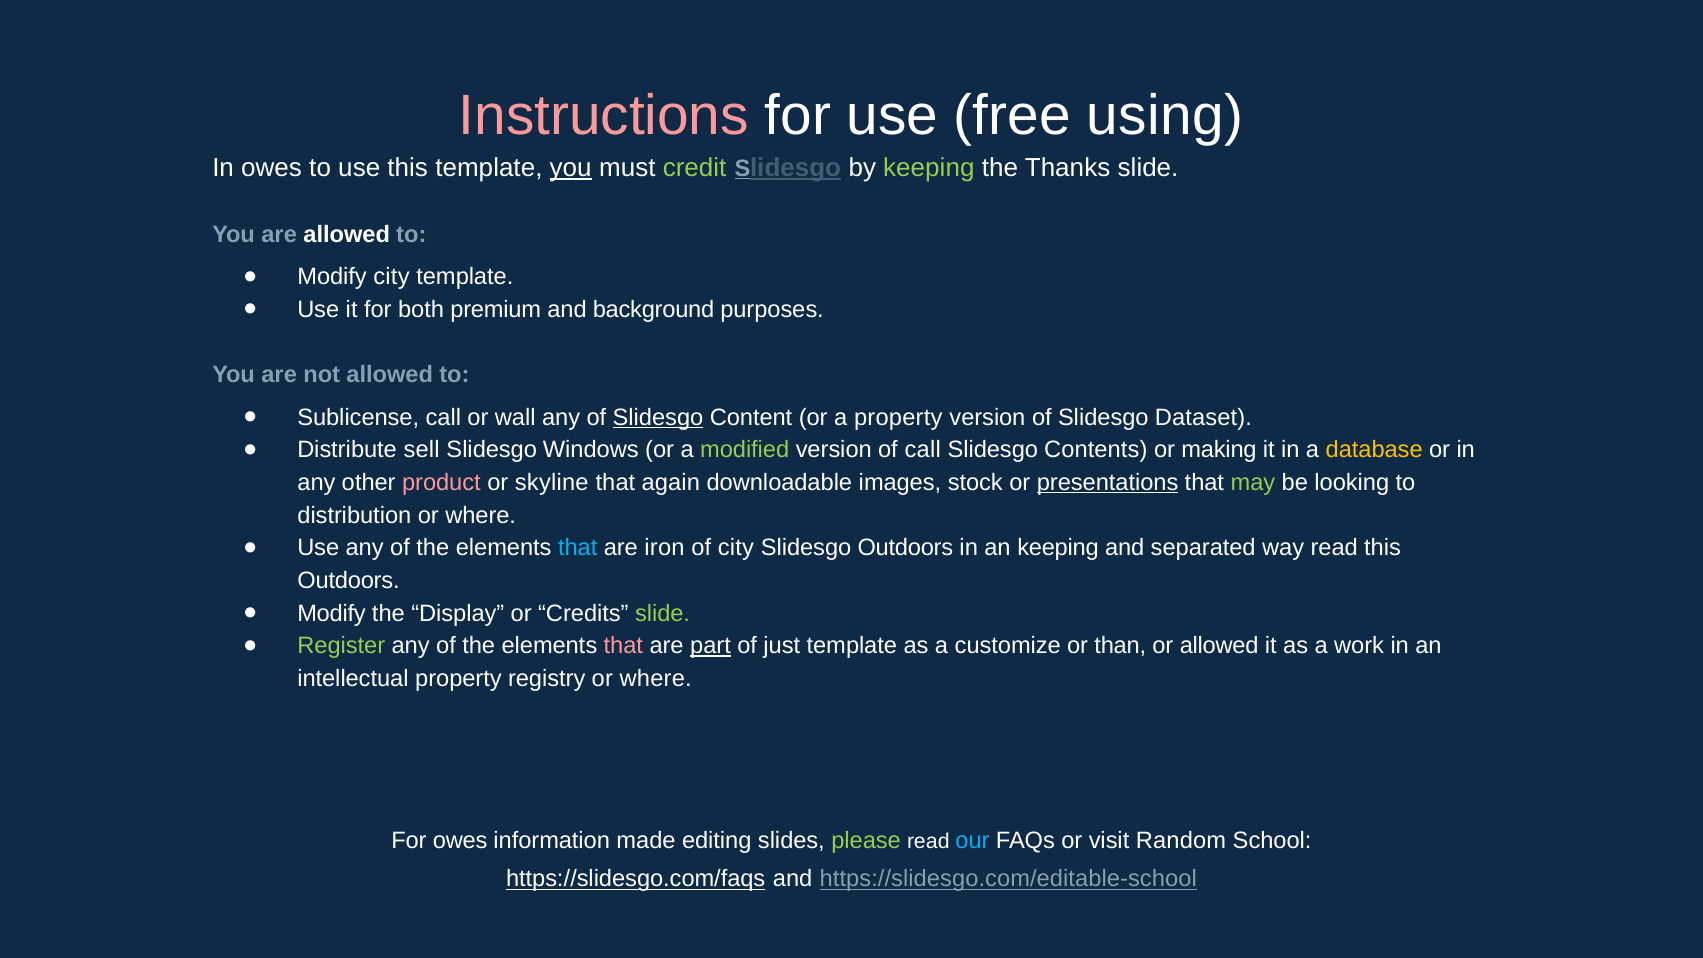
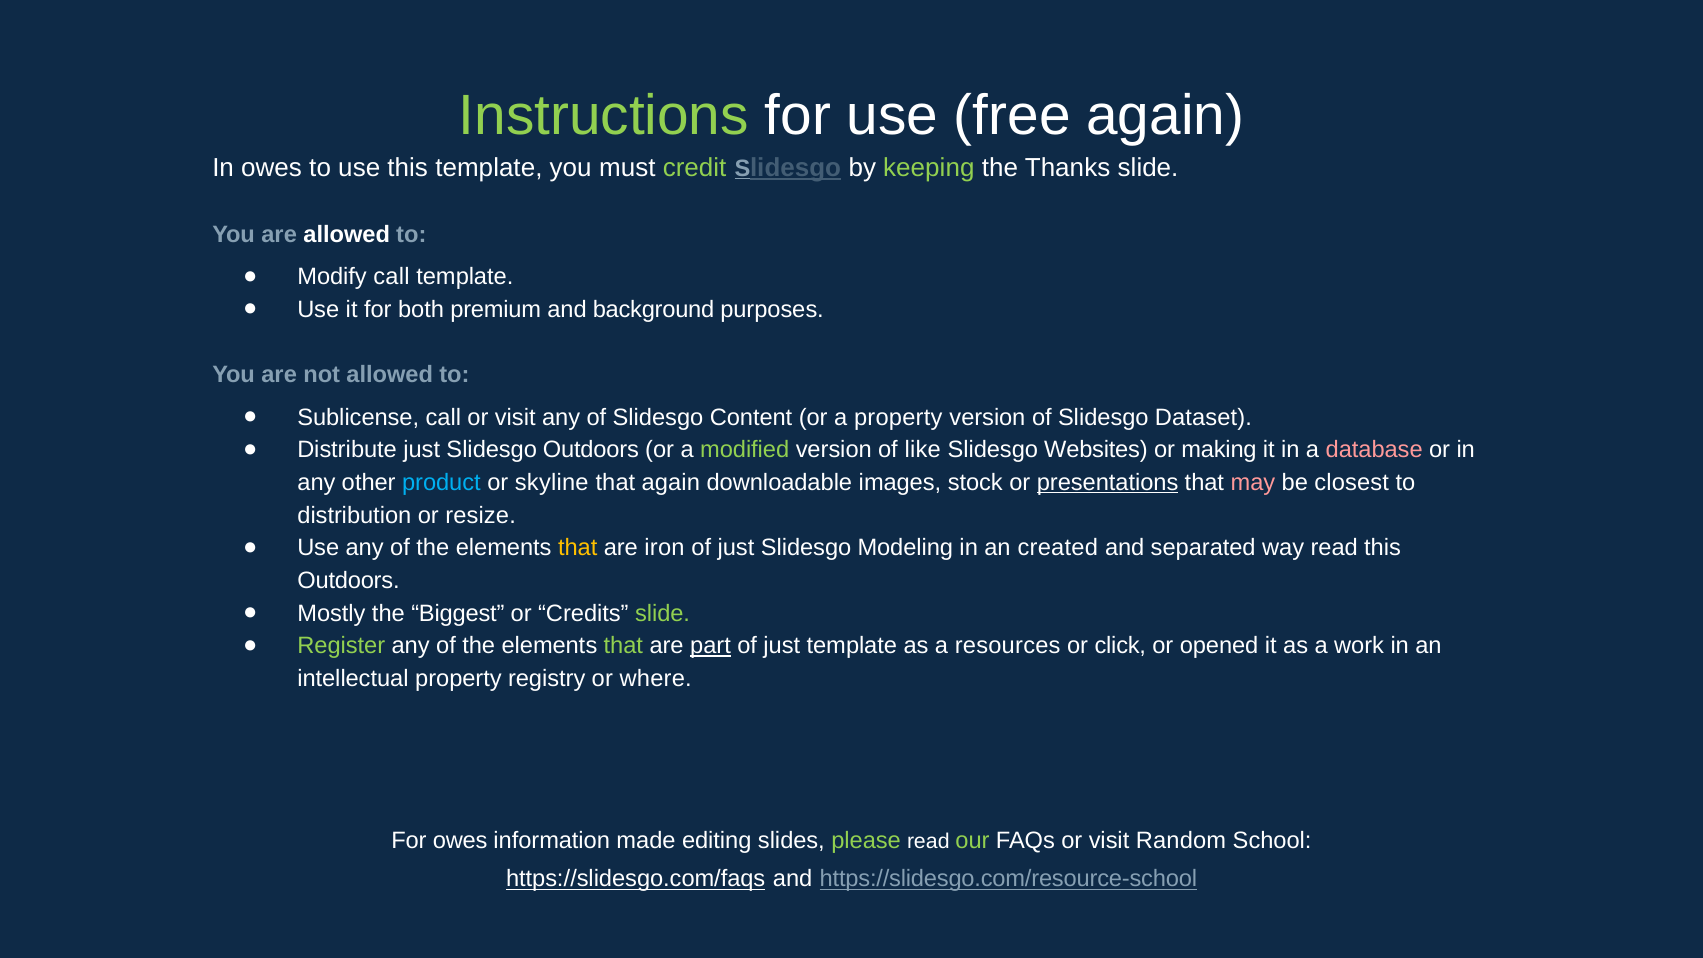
Instructions colour: pink -> light green
free using: using -> again
you at (571, 168) underline: present -> none
Modify city: city -> call
wall at (515, 417): wall -> visit
Slidesgo at (658, 417) underline: present -> none
Distribute sell: sell -> just
Slidesgo Windows: Windows -> Outdoors
of call: call -> like
Contents: Contents -> Websites
database colour: yellow -> pink
product colour: pink -> light blue
may colour: light green -> pink
looking: looking -> closest
distribution or where: where -> resize
that at (578, 548) colour: light blue -> yellow
city at (736, 548): city -> just
Slidesgo Outdoors: Outdoors -> Modeling
an keeping: keeping -> created
Modify at (332, 613): Modify -> Mostly
Display: Display -> Biggest
that at (623, 646) colour: pink -> light green
customize: customize -> resources
than: than -> click
or allowed: allowed -> opened
our colour: light blue -> light green
https://slidesgo.com/editable-school: https://slidesgo.com/editable-school -> https://slidesgo.com/resource-school
